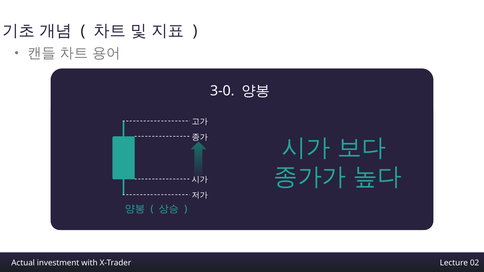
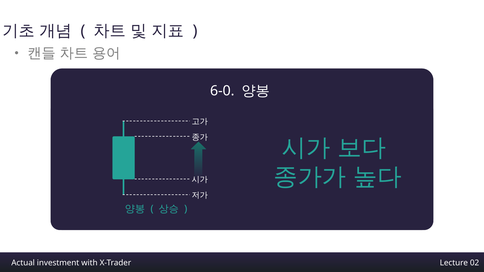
3-0: 3-0 -> 6-0
